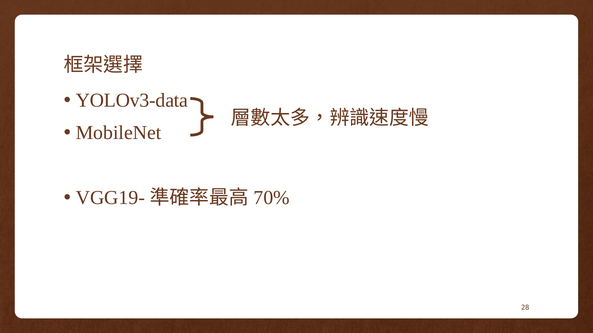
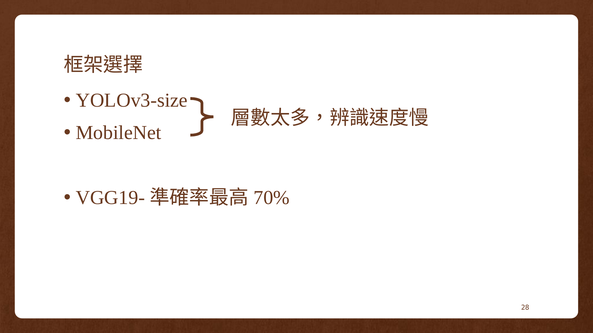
YOLOv3-data: YOLOv3-data -> YOLOv3-size
